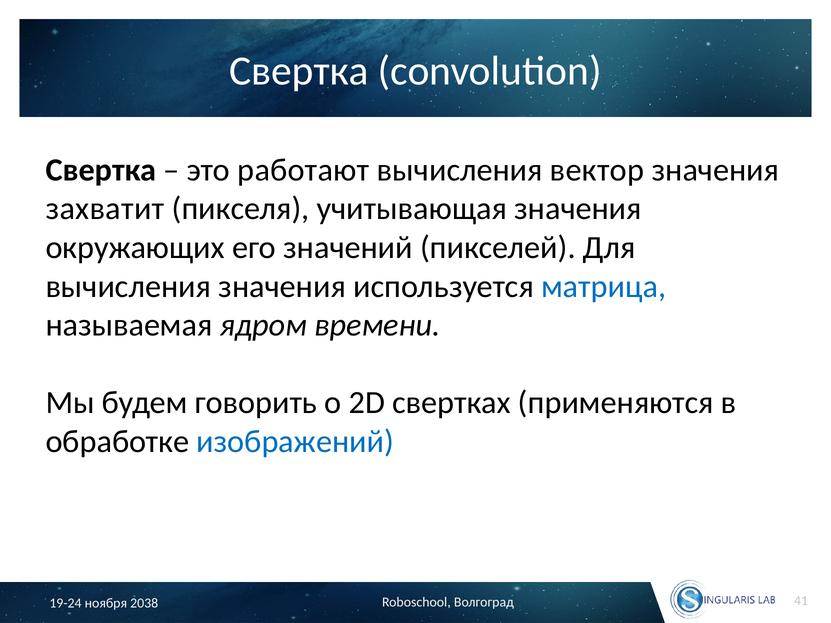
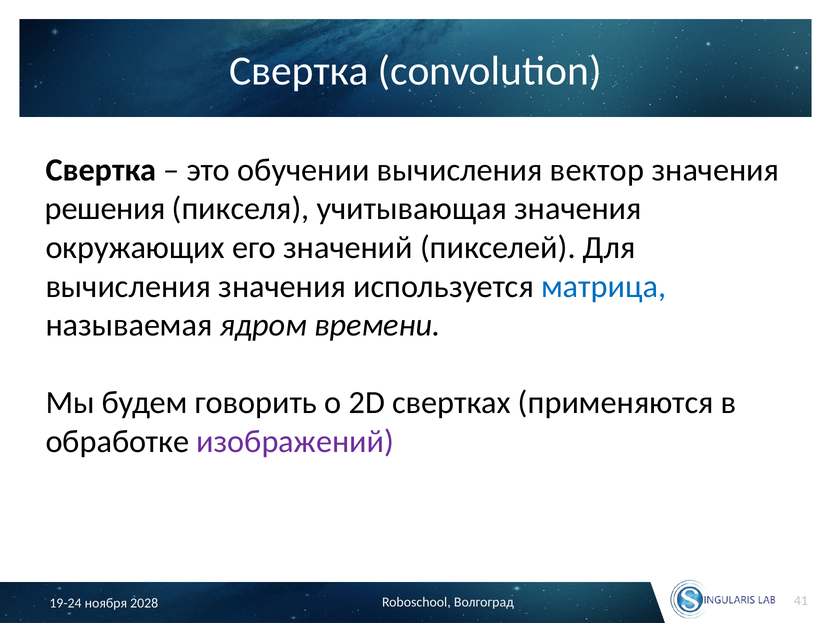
работают: работают -> обучении
захватит: захватит -> решения
изображений colour: blue -> purple
2038: 2038 -> 2028
